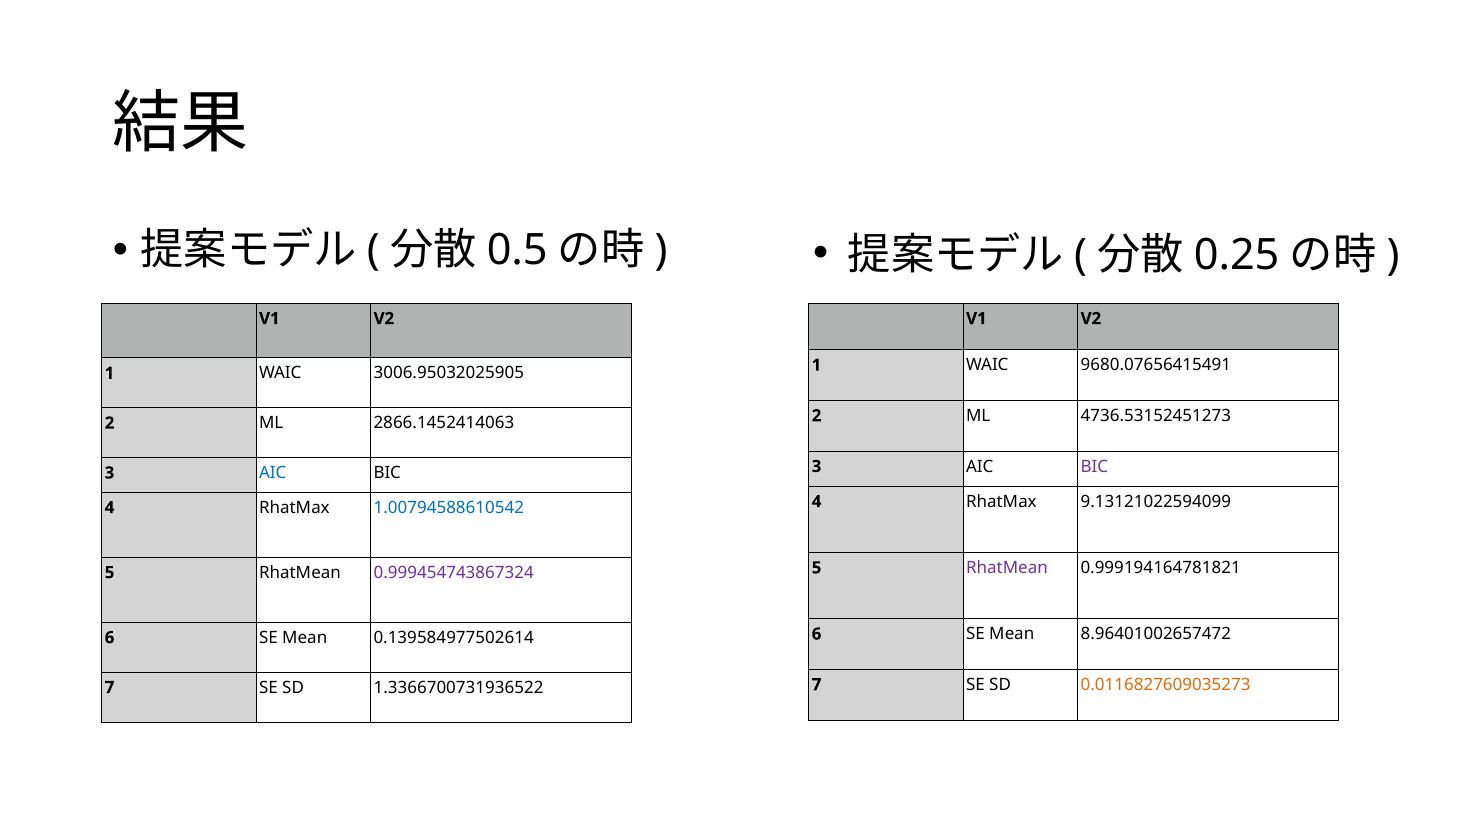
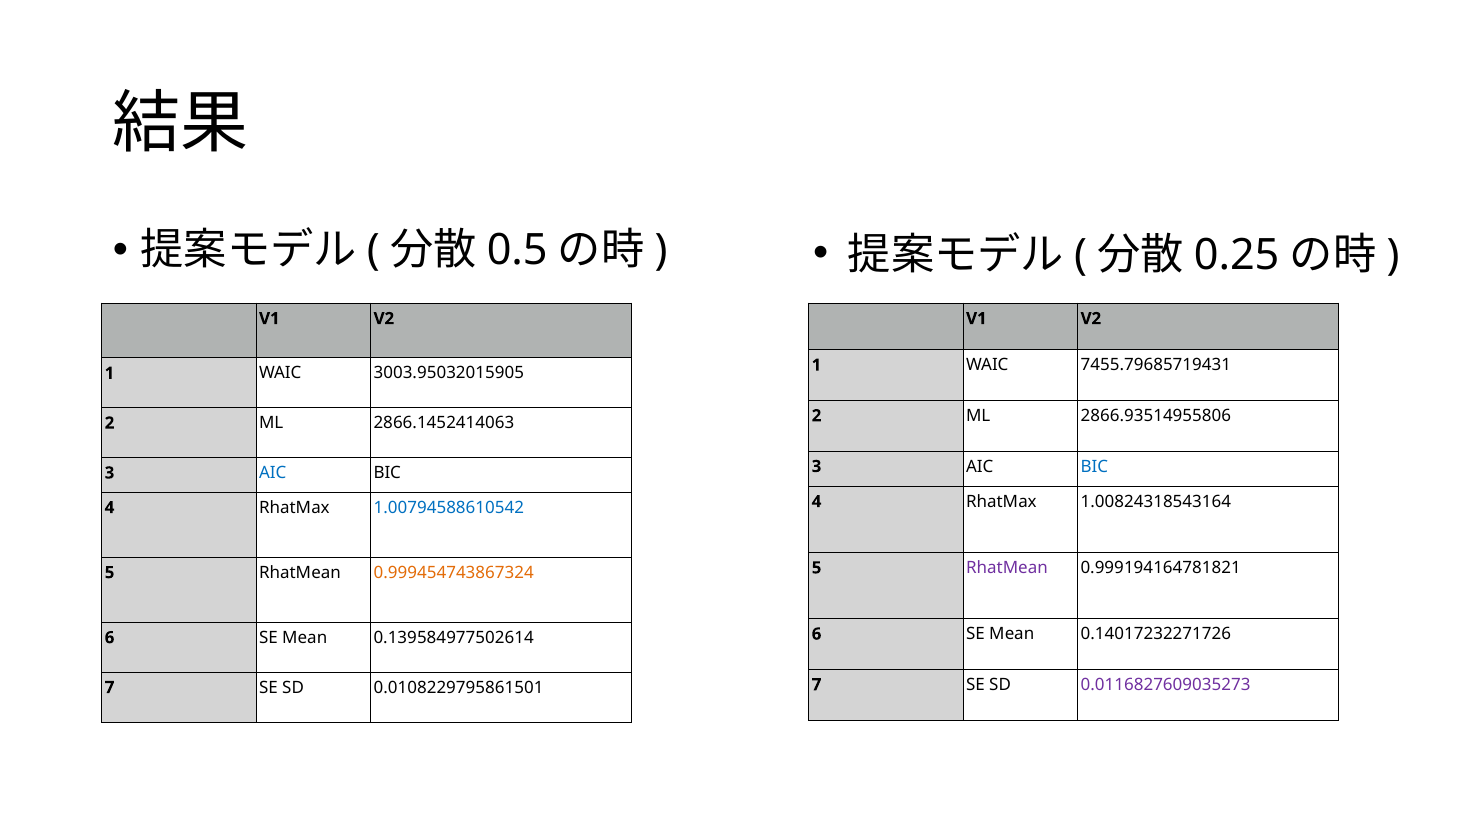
9680.07656415491: 9680.07656415491 -> 7455.79685719431
3006.95032025905: 3006.95032025905 -> 3003.95032015905
4736.53152451273: 4736.53152451273 -> 2866.93514955806
BIC at (1094, 466) colour: purple -> blue
9.13121022594099: 9.13121022594099 -> 1.00824318543164
0.999454743867324 colour: purple -> orange
8.96401002657472: 8.96401002657472 -> 0.14017232271726
0.0116827609035273 colour: orange -> purple
1.3366700731936522: 1.3366700731936522 -> 0.0108229795861501
